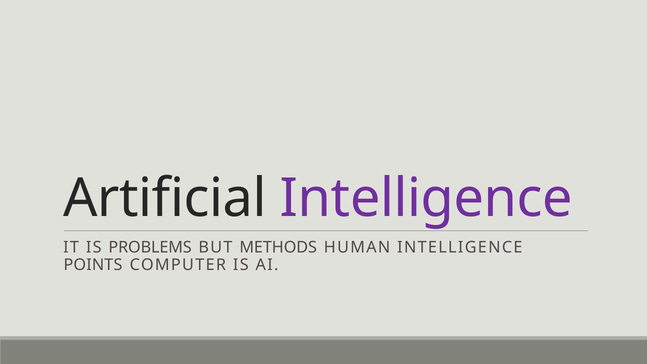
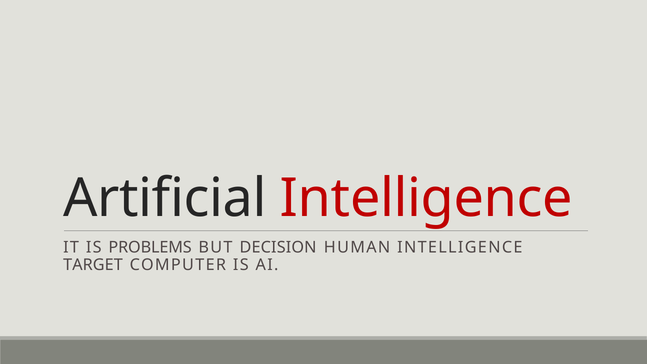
Intelligence at (426, 198) colour: purple -> red
METHODS: METHODS -> DECISION
POINTS: POINTS -> TARGET
